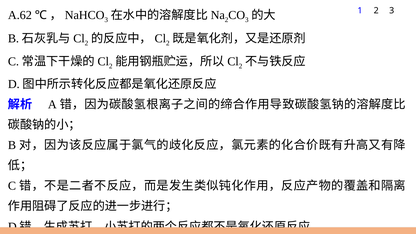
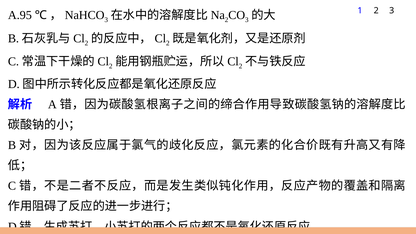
A.62: A.62 -> A.95
